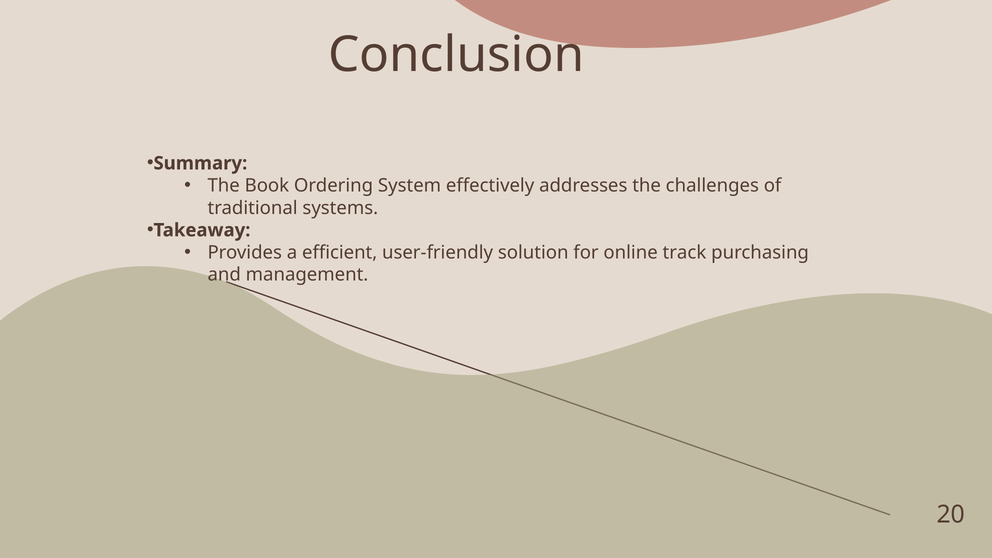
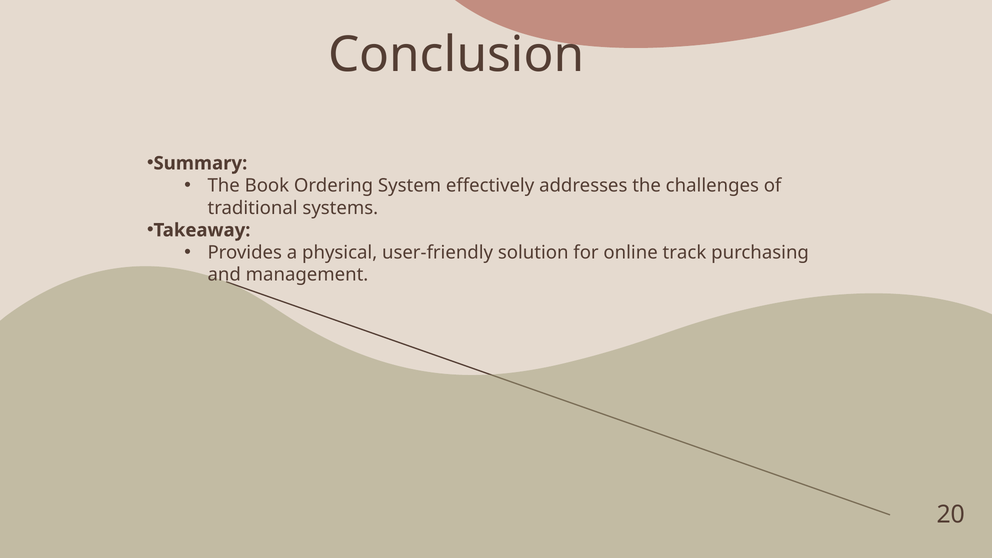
efficient: efficient -> physical
